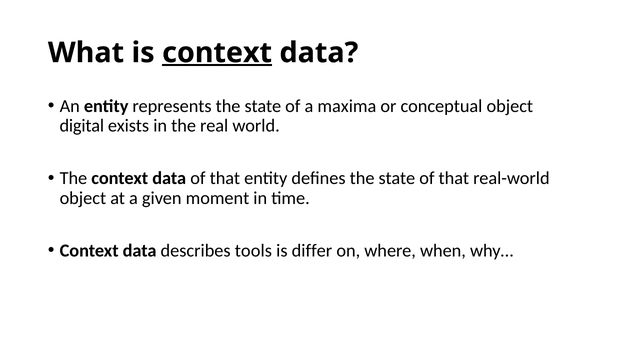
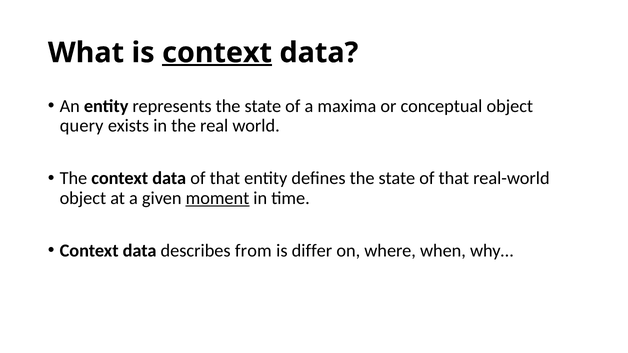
digital: digital -> query
moment underline: none -> present
tools: tools -> from
